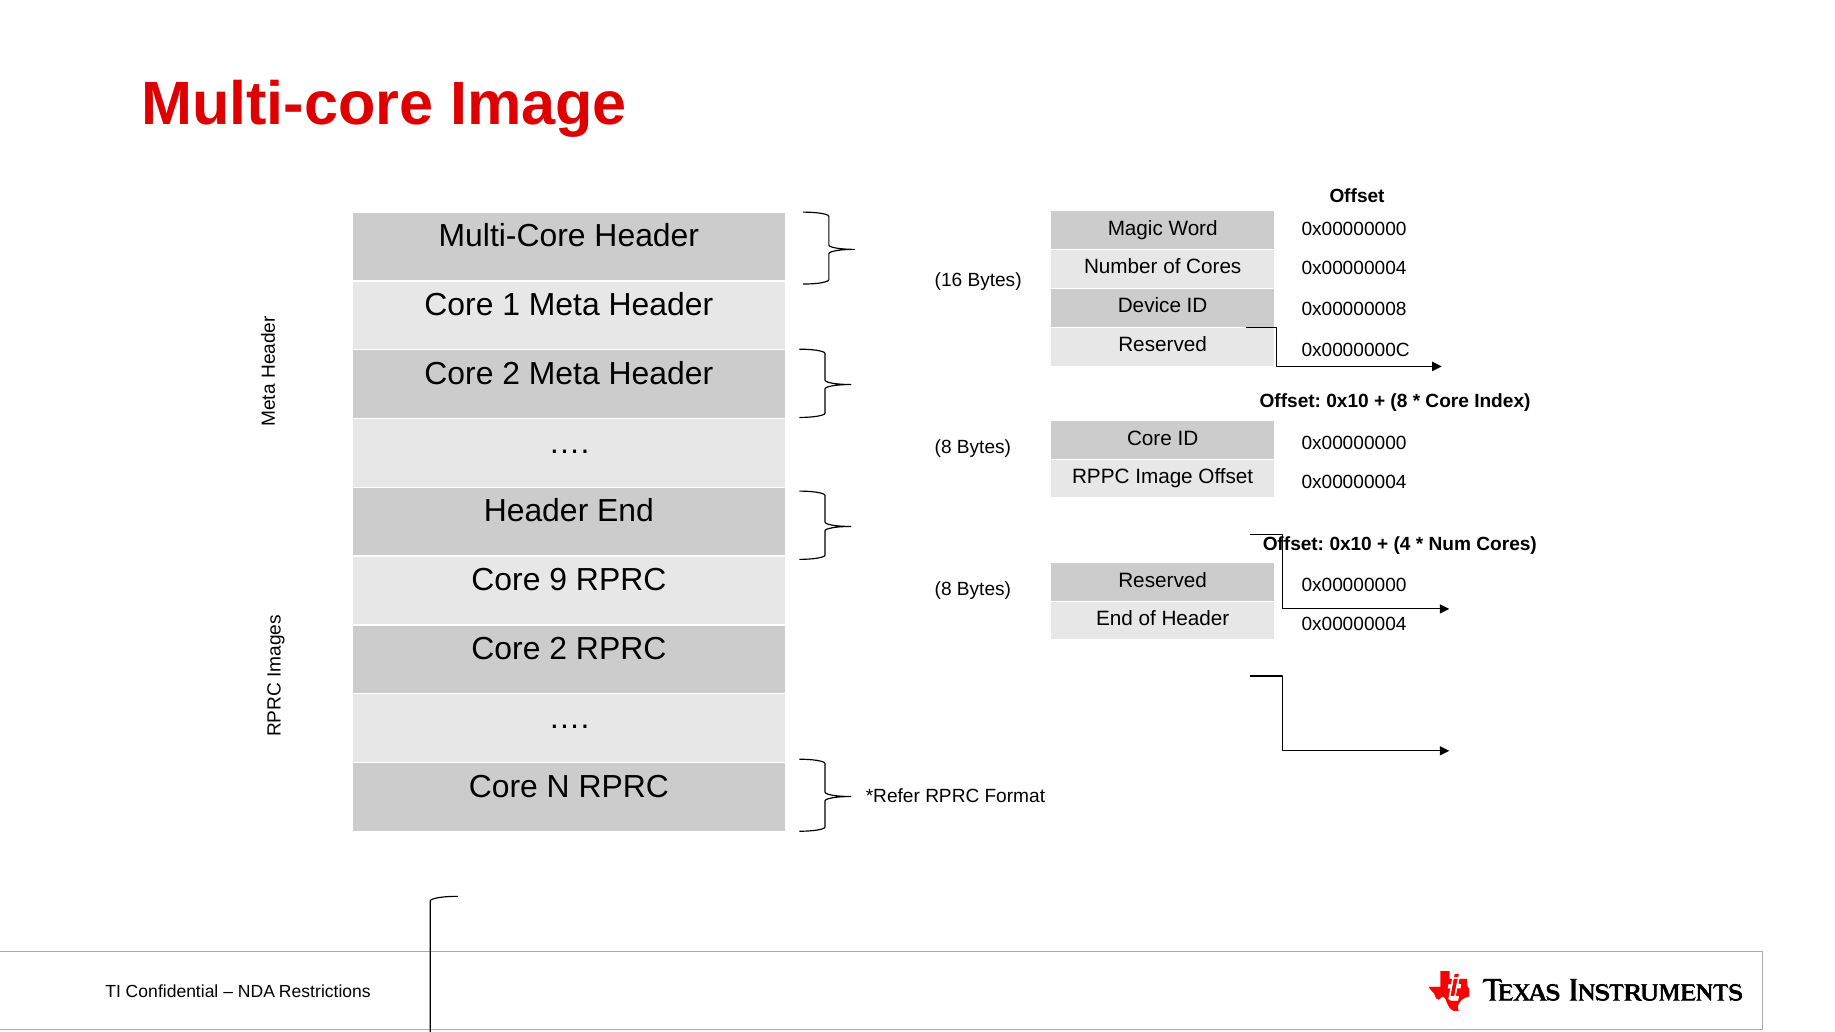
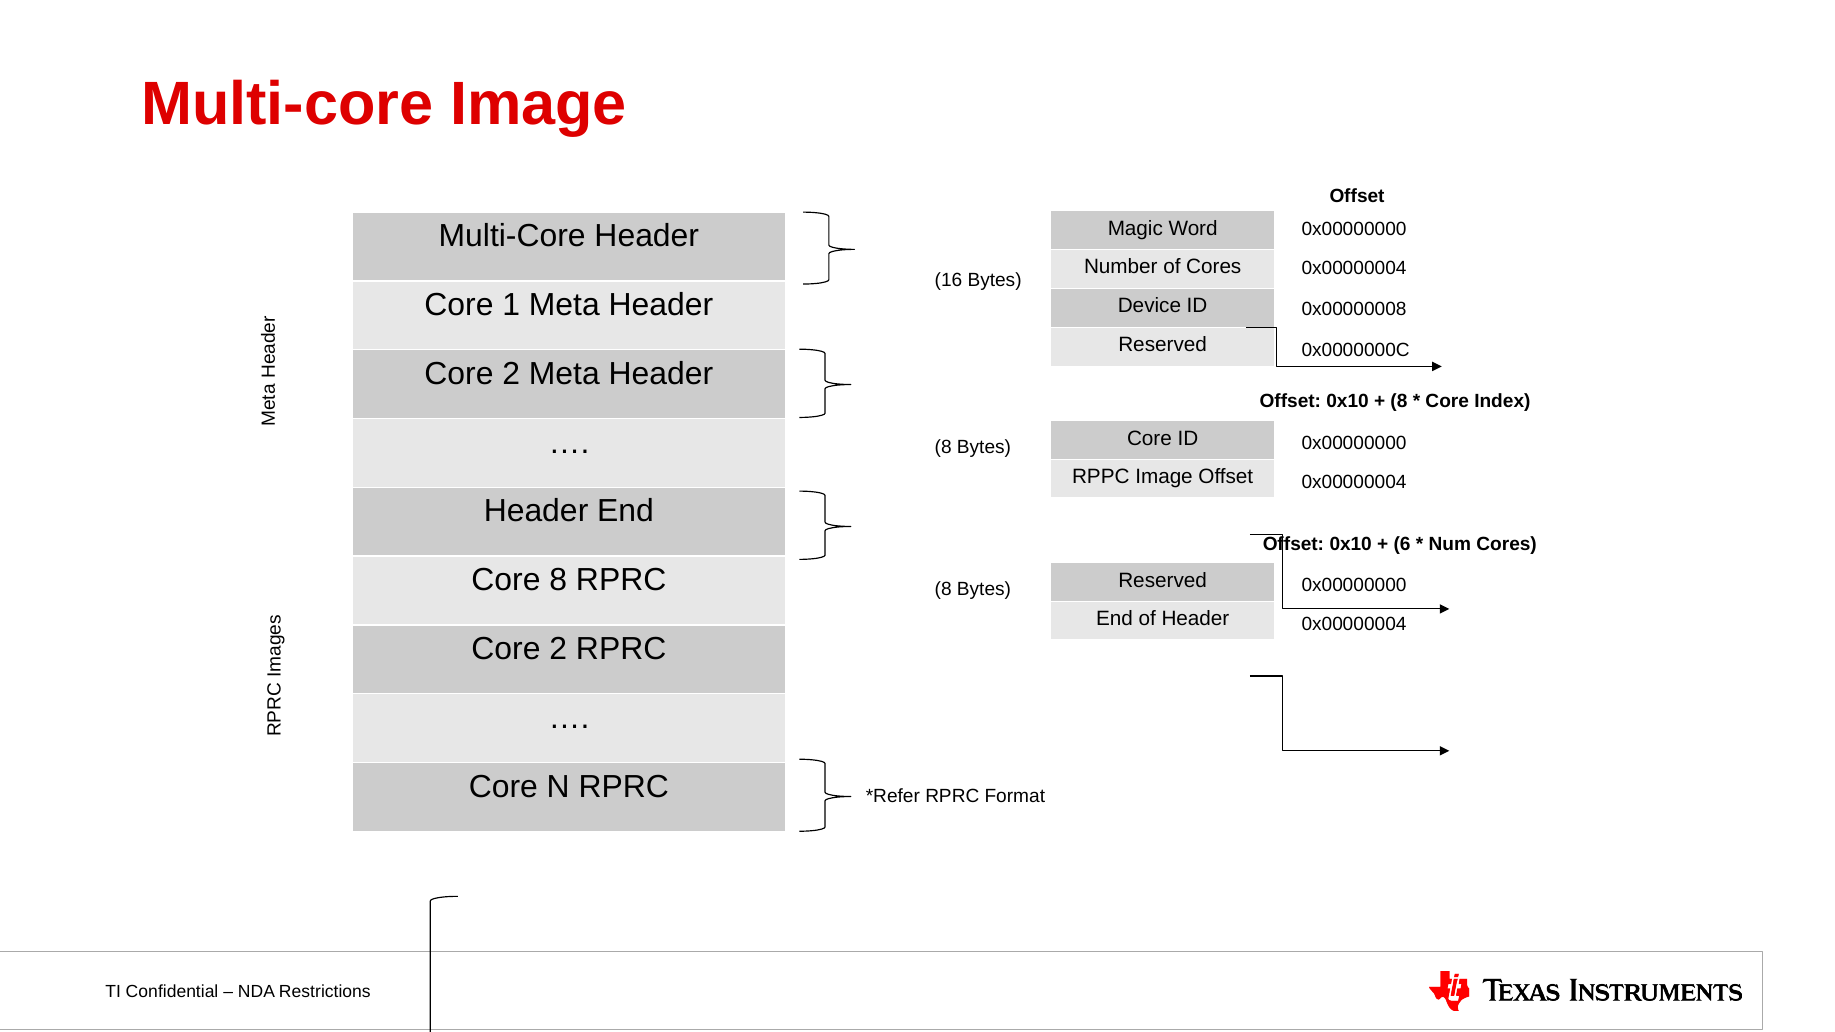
4: 4 -> 6
Core 9: 9 -> 8
